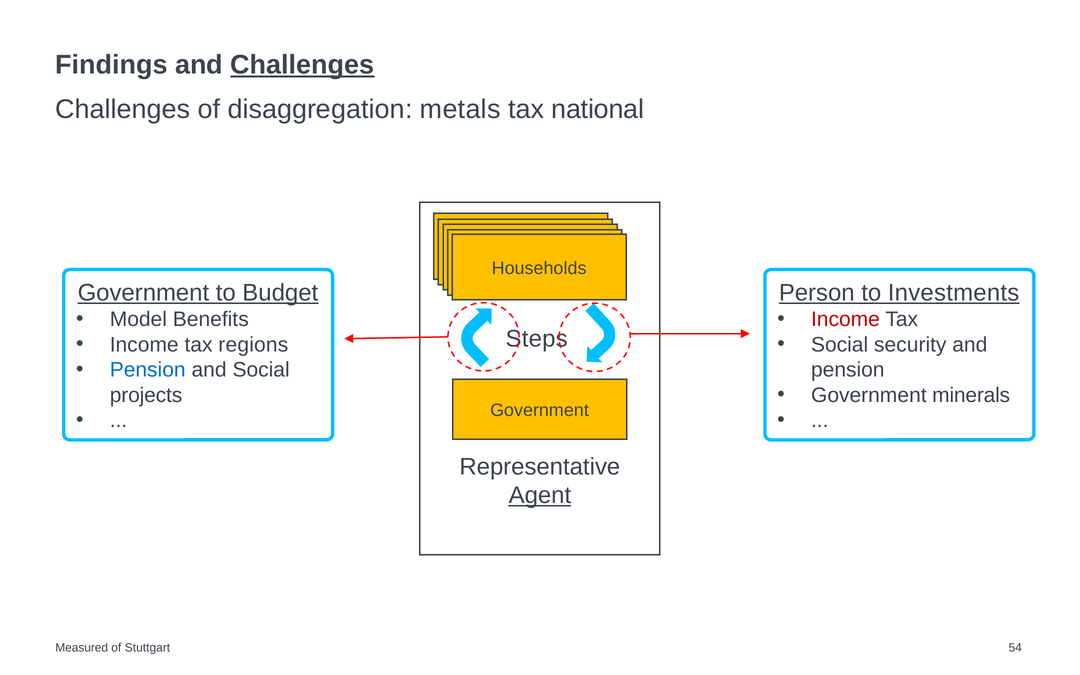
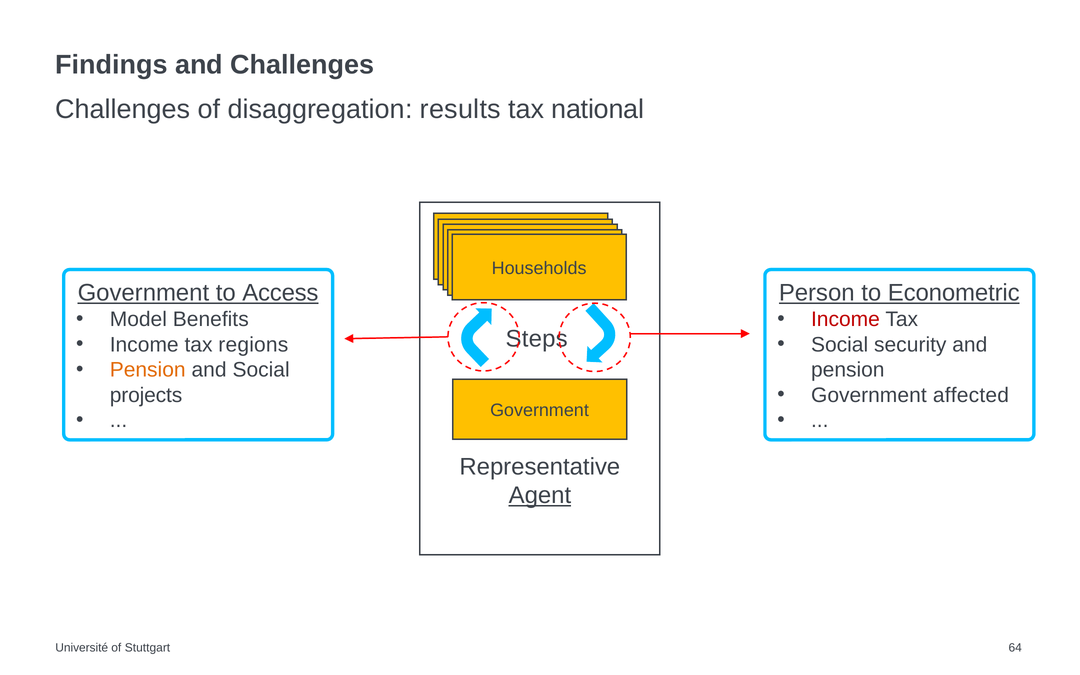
Challenges at (302, 65) underline: present -> none
metals: metals -> results
Budget: Budget -> Access
Investments: Investments -> Econometric
Pension at (148, 370) colour: blue -> orange
minerals: minerals -> affected
Measured: Measured -> Université
54: 54 -> 64
